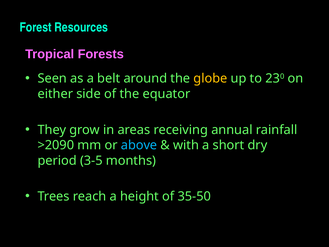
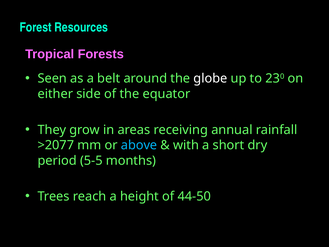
globe colour: yellow -> white
>2090: >2090 -> >2077
3-5: 3-5 -> 5-5
35-50: 35-50 -> 44-50
